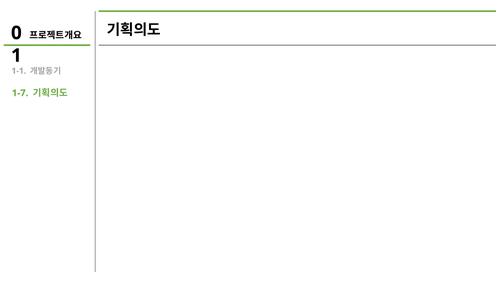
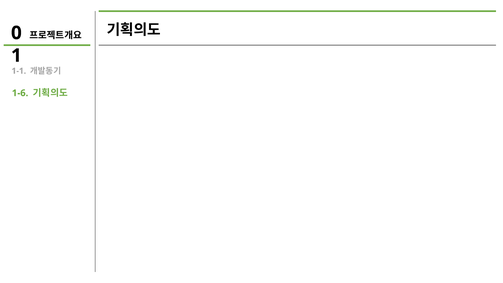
1-7: 1-7 -> 1-6
